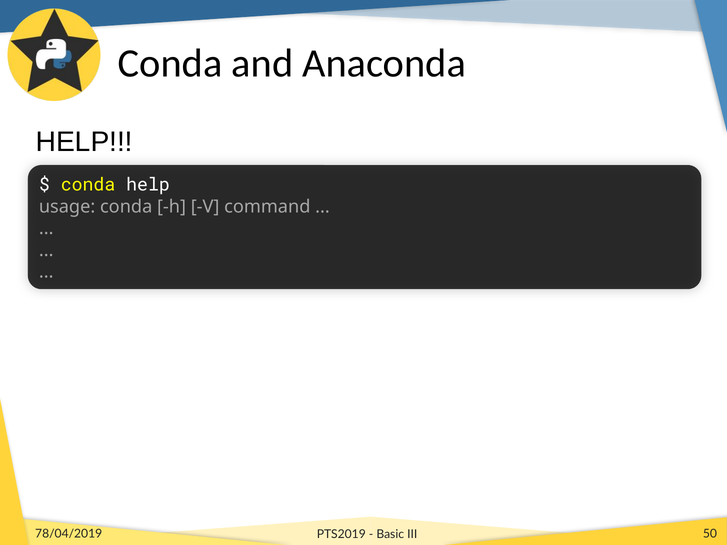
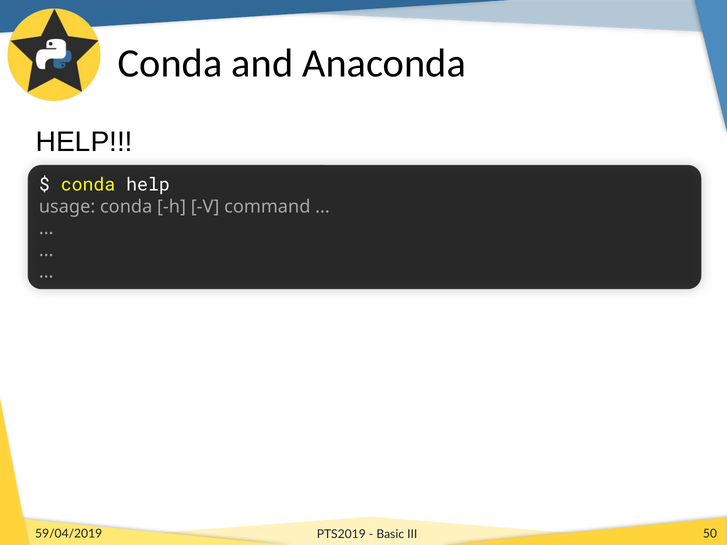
78/04/2019: 78/04/2019 -> 59/04/2019
